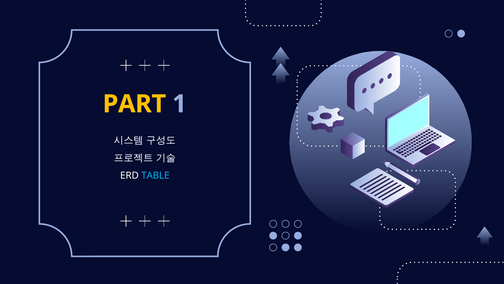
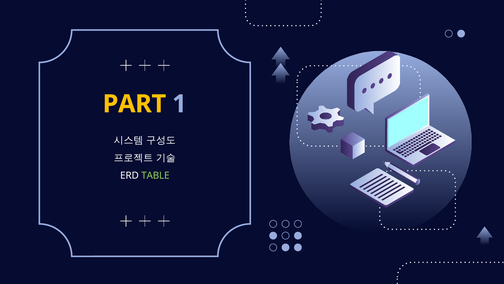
TABLE colour: light blue -> light green
